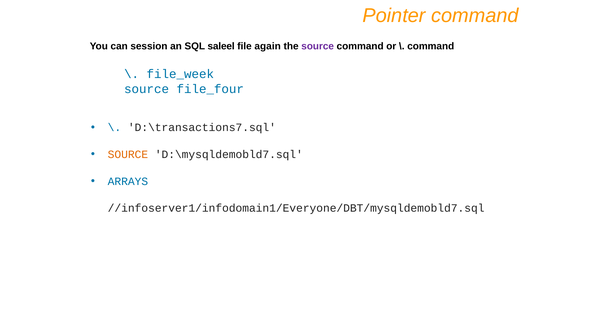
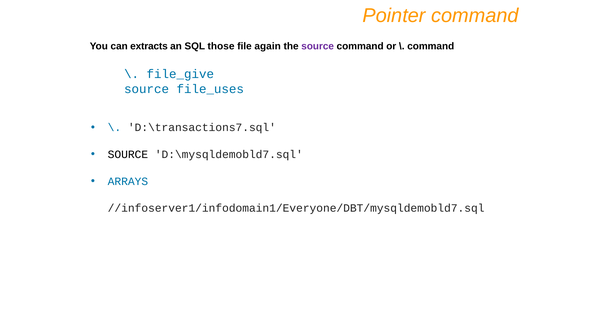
session: session -> extracts
saleel: saleel -> those
file_week: file_week -> file_give
file_four: file_four -> file_uses
SOURCE at (128, 155) colour: orange -> black
